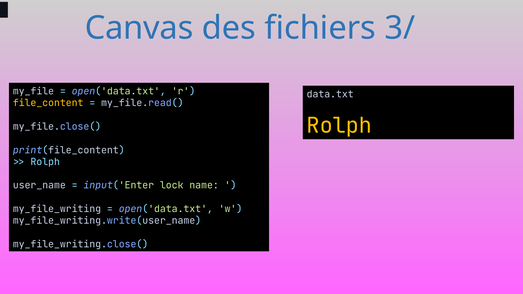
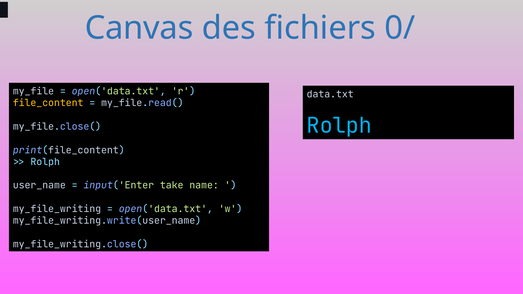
3/: 3/ -> 0/
Rolph at (339, 126) colour: yellow -> light blue
lock: lock -> take
